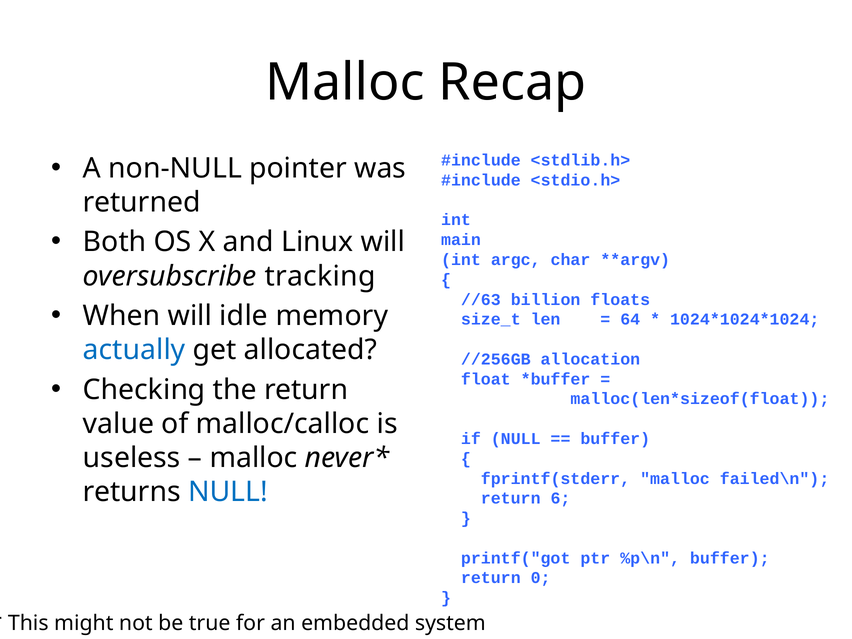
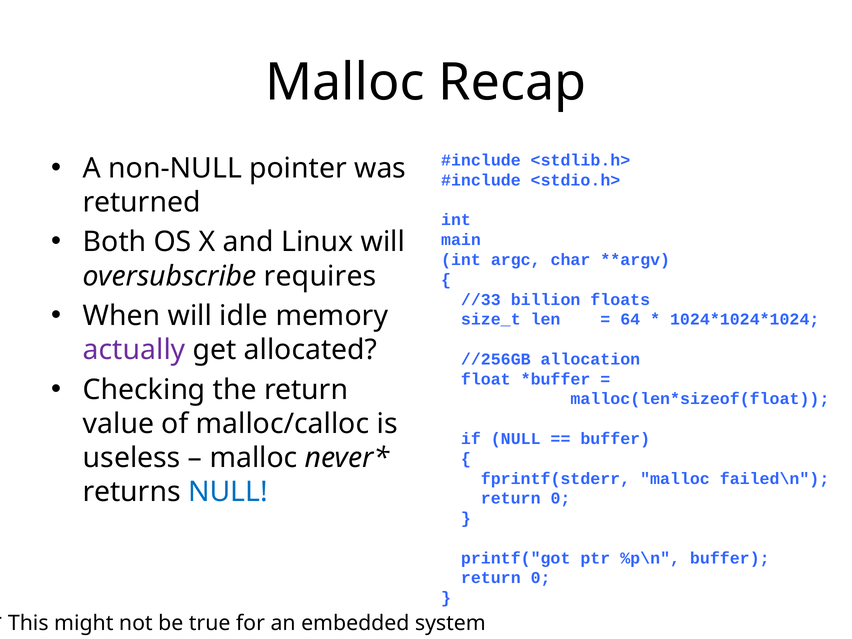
tracking: tracking -> requires
//63: //63 -> //33
actually colour: blue -> purple
6 at (560, 498): 6 -> 0
